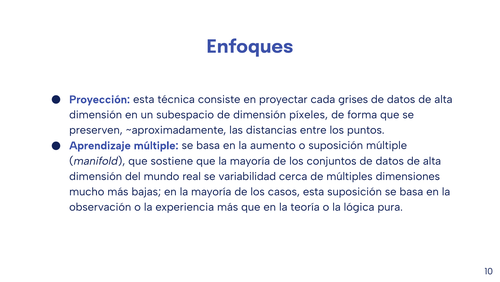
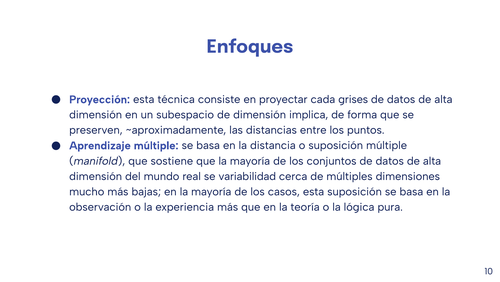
píxeles: píxeles -> implica
aumento: aumento -> distancia
